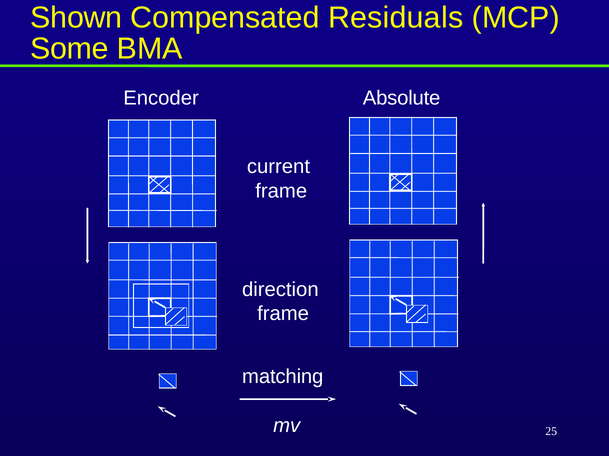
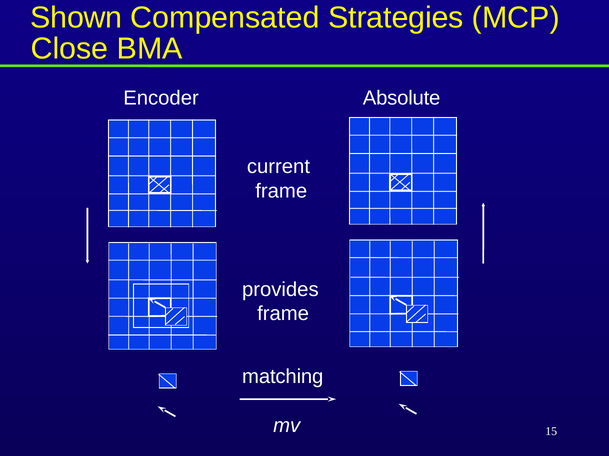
Residuals: Residuals -> Strategies
Some: Some -> Close
direction: direction -> provides
25: 25 -> 15
